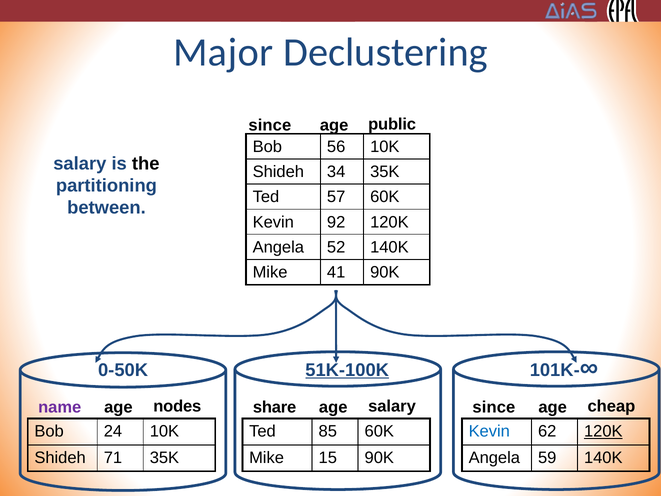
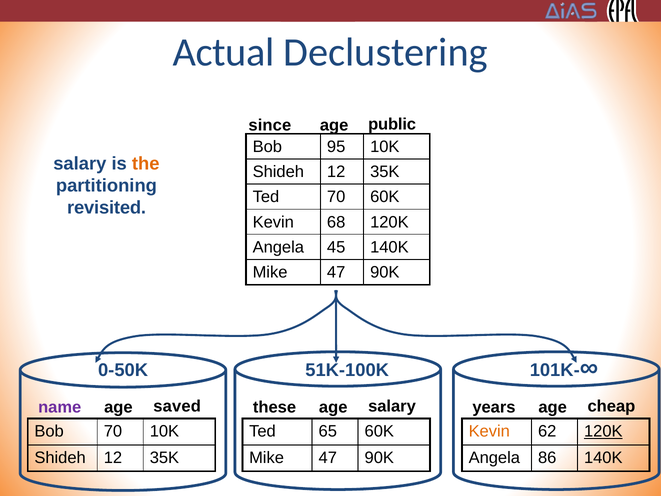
Major: Major -> Actual
56: 56 -> 95
the colour: black -> orange
34 at (336, 172): 34 -> 12
Ted 57: 57 -> 70
between: between -> revisited
92: 92 -> 68
52: 52 -> 45
41 at (336, 272): 41 -> 47
51K-100K underline: present -> none
nodes: nodes -> saved
share: share -> these
since at (494, 407): since -> years
Bob 24: 24 -> 70
85: 85 -> 65
Kevin at (489, 431) colour: blue -> orange
71 at (113, 457): 71 -> 12
15 at (328, 457): 15 -> 47
59: 59 -> 86
